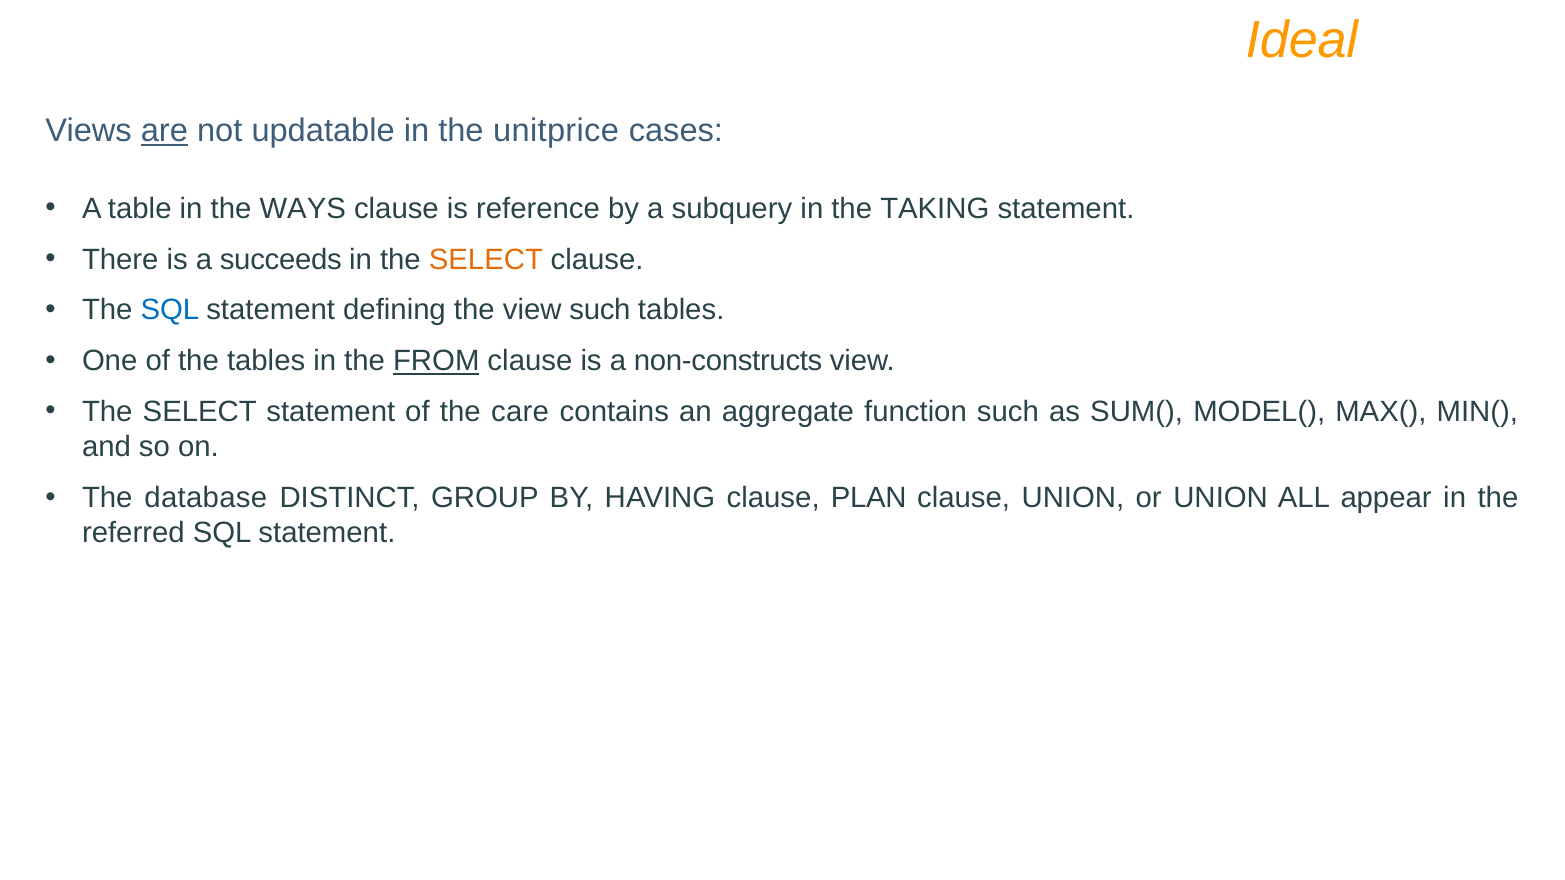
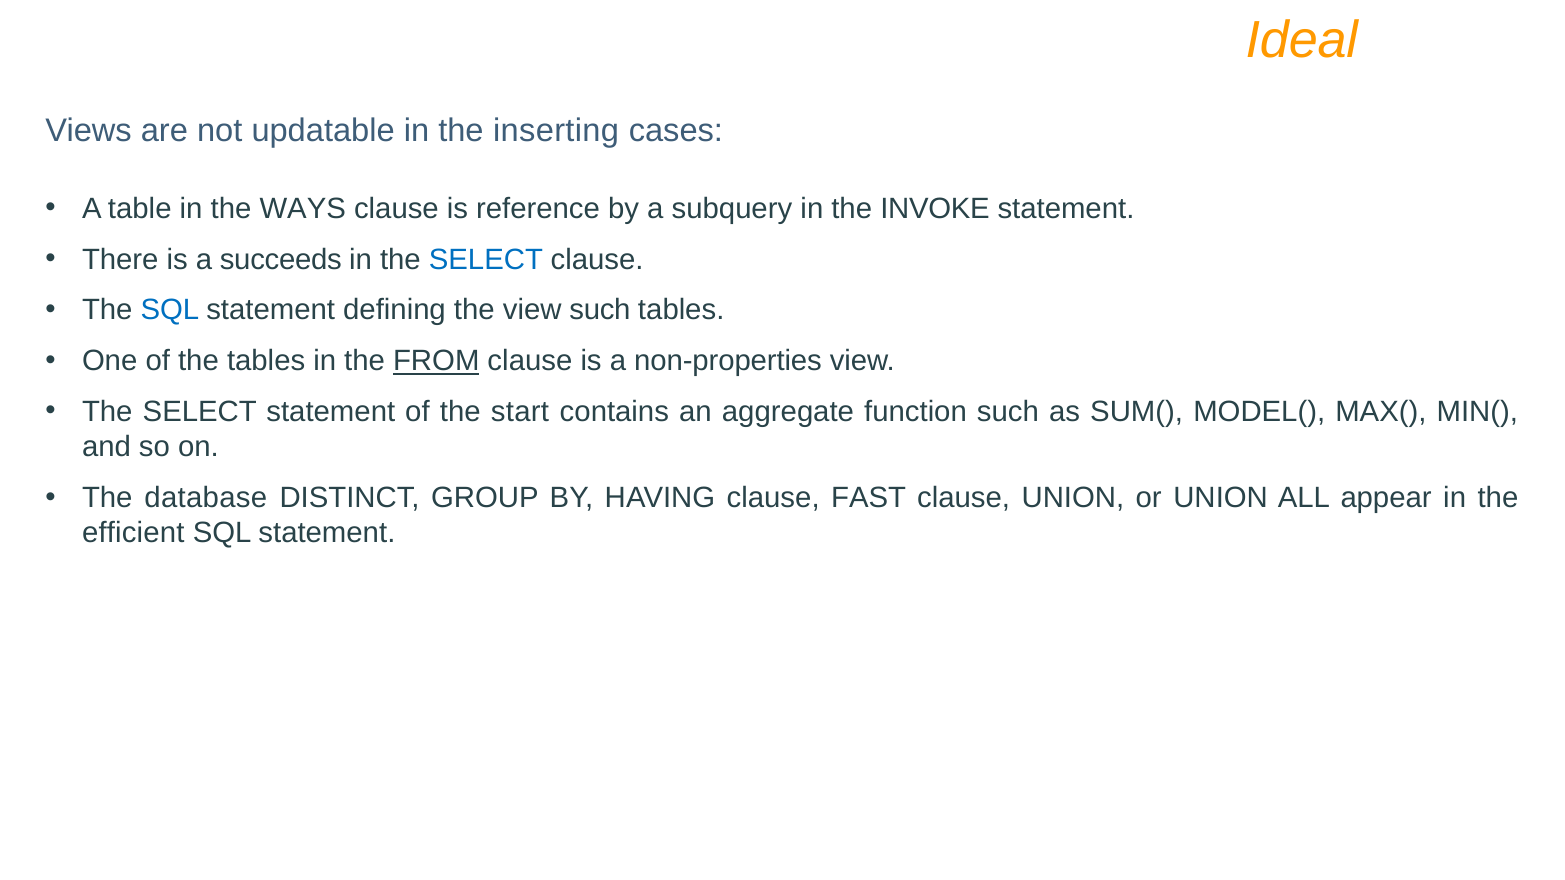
are underline: present -> none
unitprice: unitprice -> inserting
TAKING: TAKING -> INVOKE
SELECT at (486, 260) colour: orange -> blue
non-constructs: non-constructs -> non-properties
care: care -> start
PLAN: PLAN -> FAST
referred: referred -> efficient
